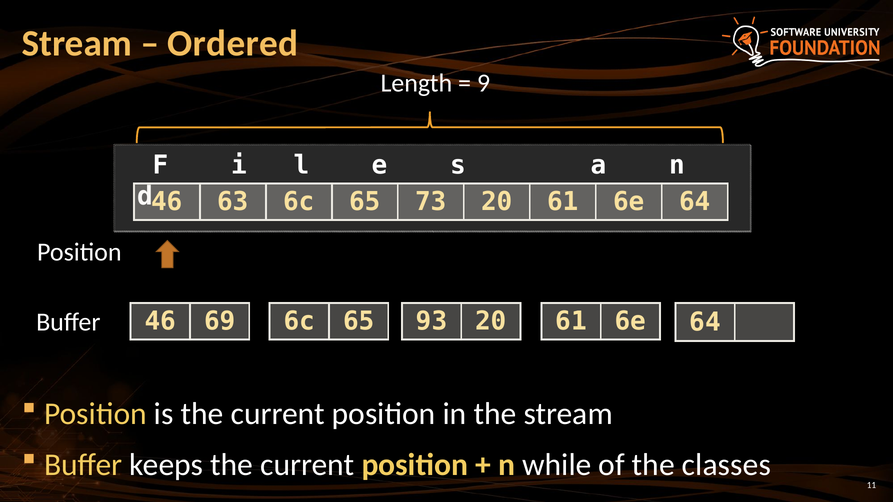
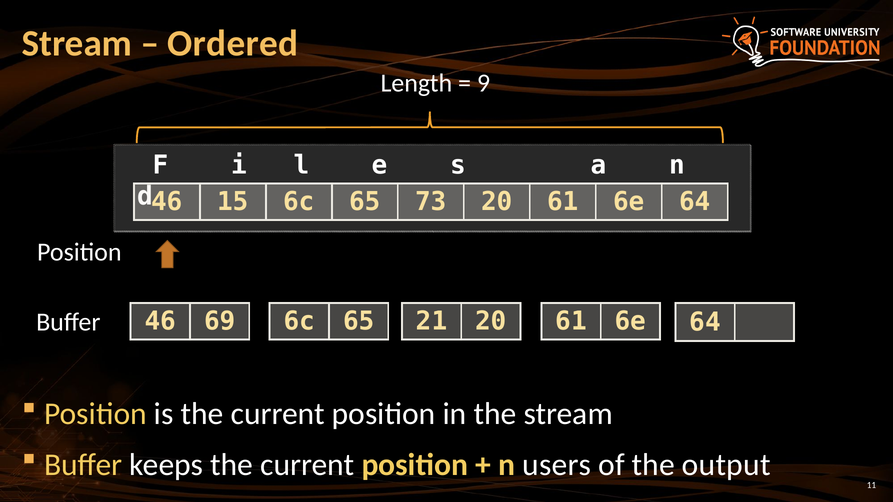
63: 63 -> 15
93: 93 -> 21
while: while -> users
classes: classes -> output
